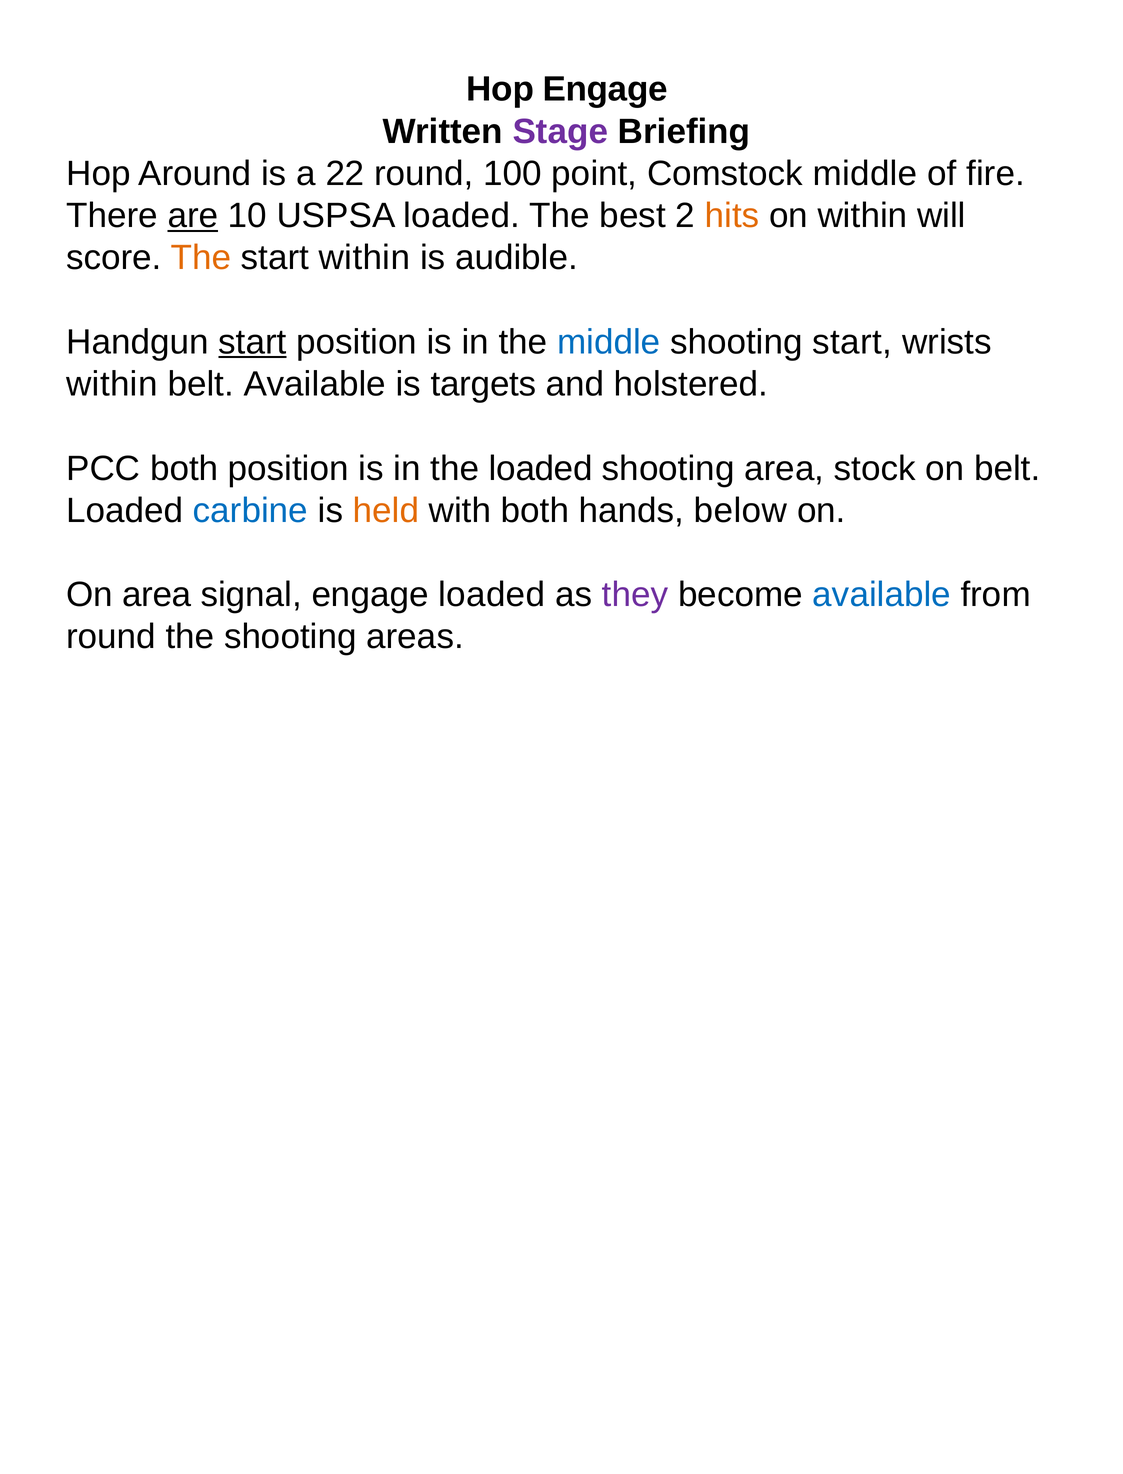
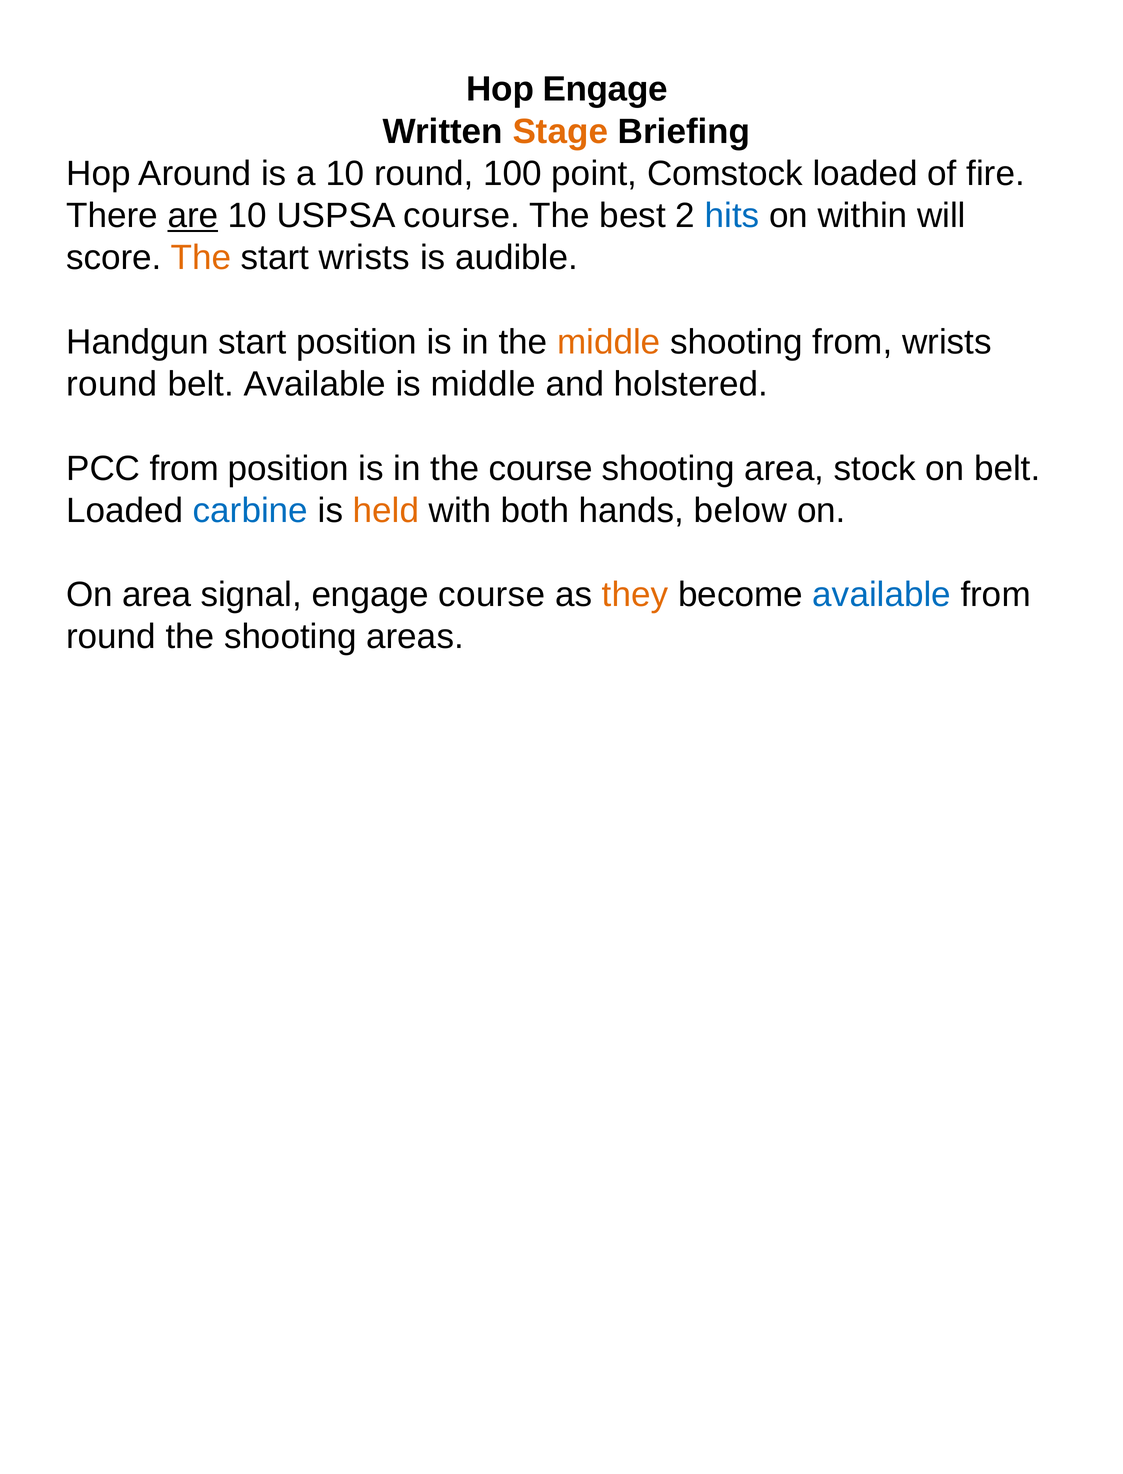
Stage colour: purple -> orange
a 22: 22 -> 10
Comstock middle: middle -> loaded
USPSA loaded: loaded -> course
hits colour: orange -> blue
start within: within -> wrists
start at (252, 342) underline: present -> none
middle at (609, 342) colour: blue -> orange
shooting start: start -> from
within at (112, 384): within -> round
is targets: targets -> middle
PCC both: both -> from
the loaded: loaded -> course
engage loaded: loaded -> course
they colour: purple -> orange
